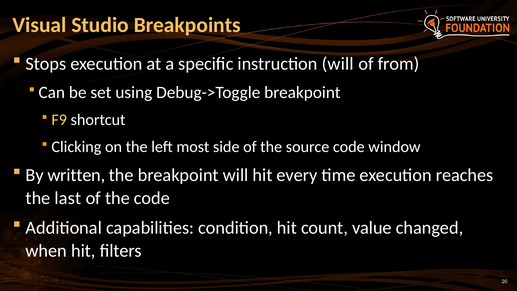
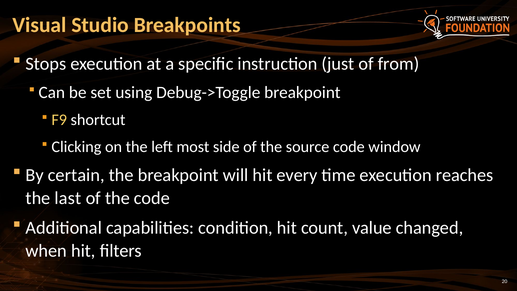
instruction will: will -> just
written: written -> certain
